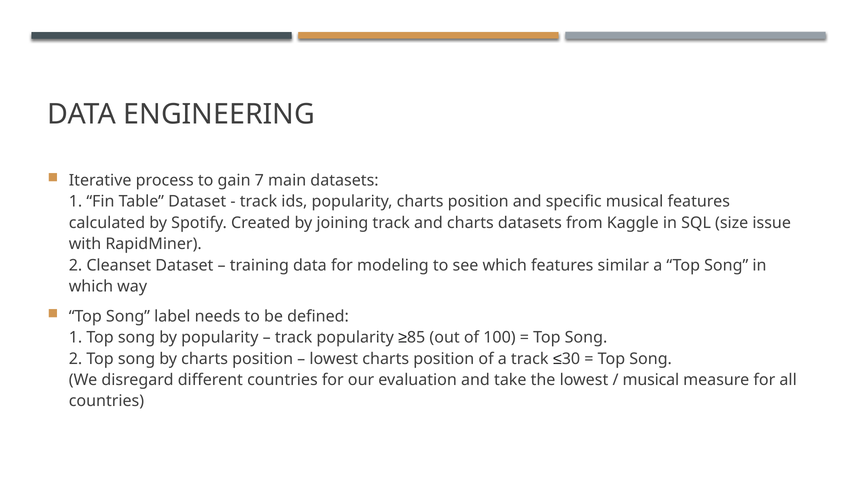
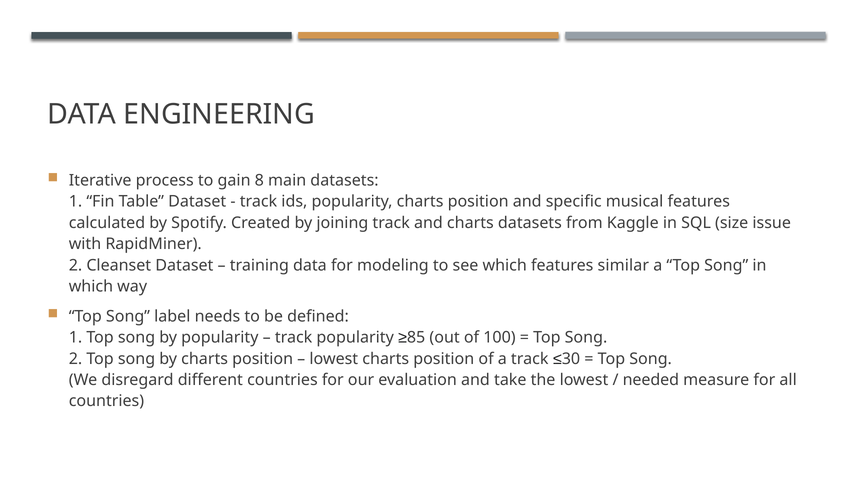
7: 7 -> 8
musical at (651, 380): musical -> needed
